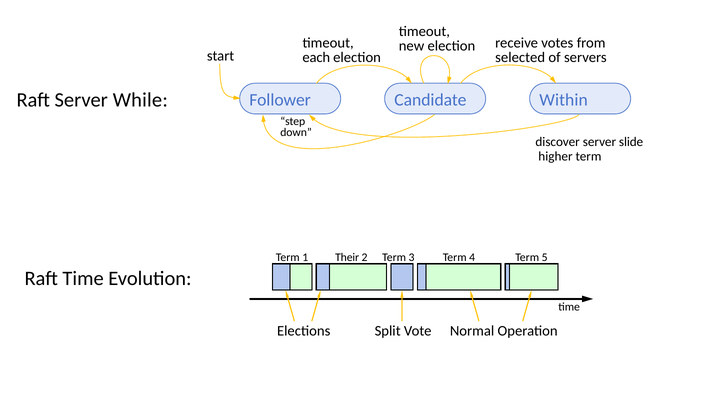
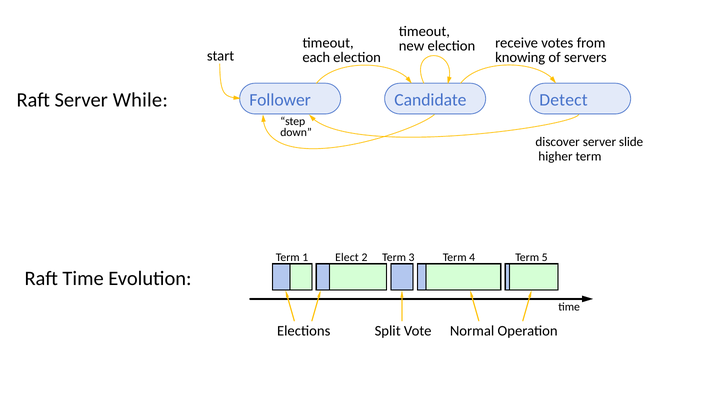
selected: selected -> knowing
Within: Within -> Detect
Their: Their -> Elect
